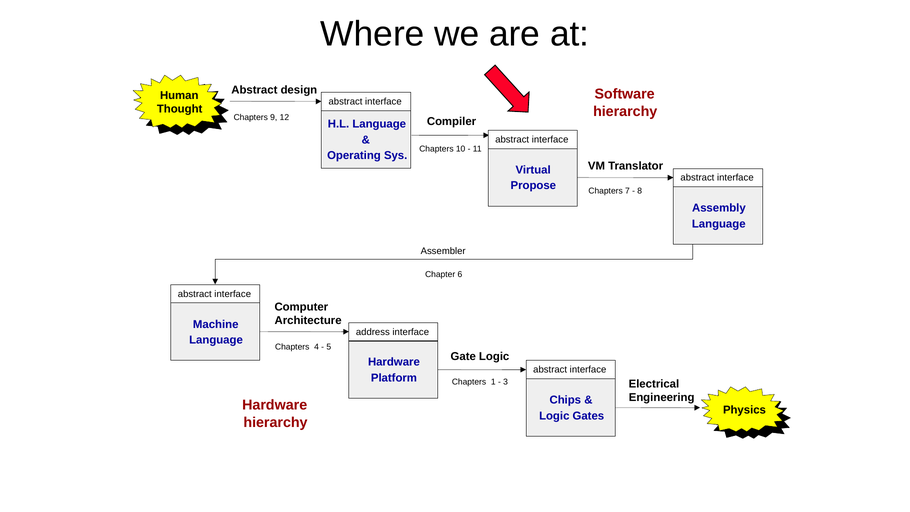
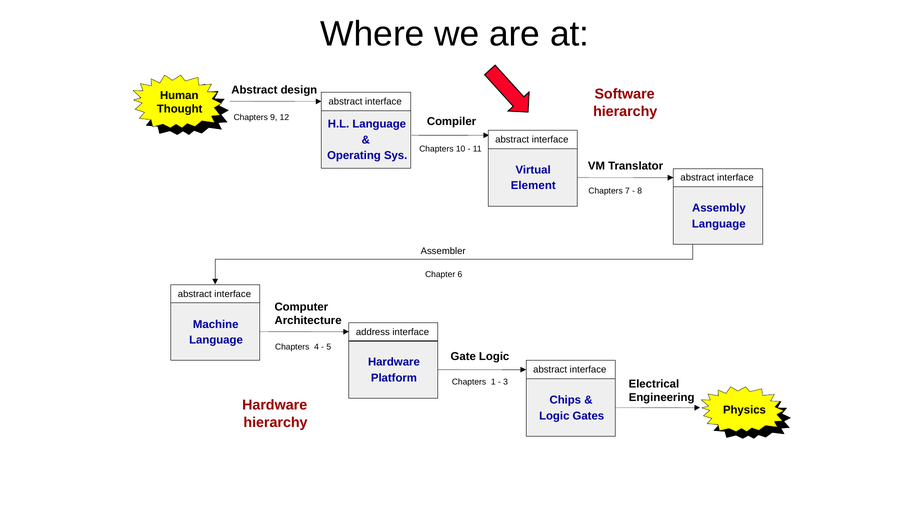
Propose: Propose -> Element
